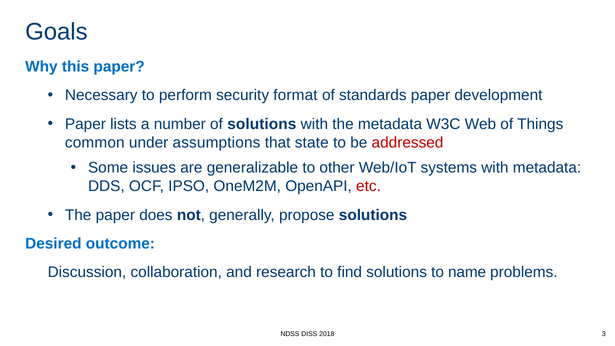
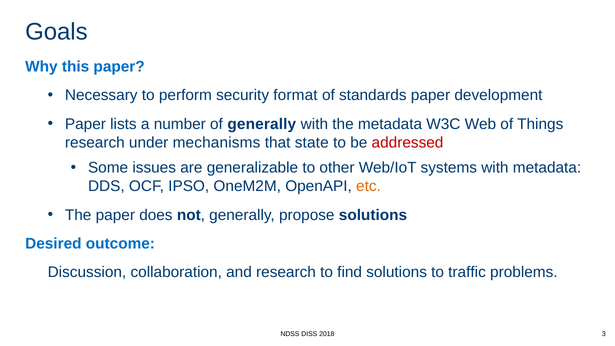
of solutions: solutions -> generally
common at (95, 142): common -> research
assumptions: assumptions -> mechanisms
etc colour: red -> orange
name: name -> traffic
